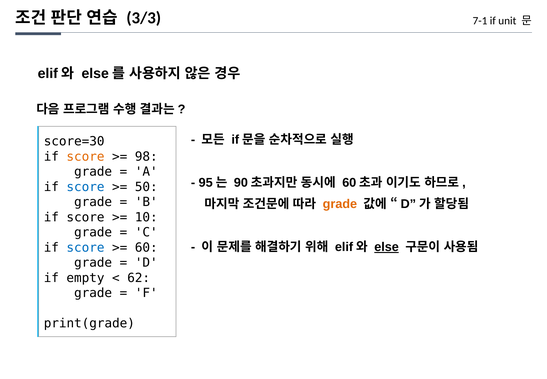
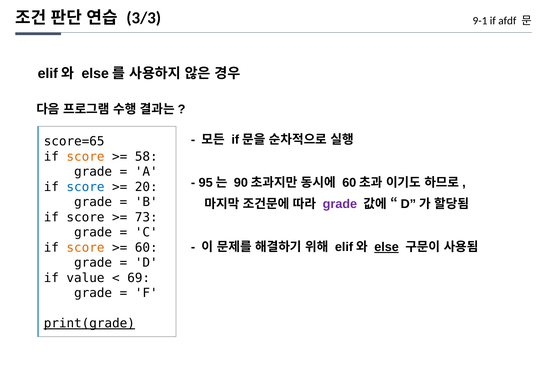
7-1: 7-1 -> 9-1
unit: unit -> afdf
score=30: score=30 -> score=65
98: 98 -> 58
50: 50 -> 20
grade at (340, 204) colour: orange -> purple
10: 10 -> 73
score at (85, 247) colour: blue -> orange
empty: empty -> value
62: 62 -> 69
print(grade underline: none -> present
